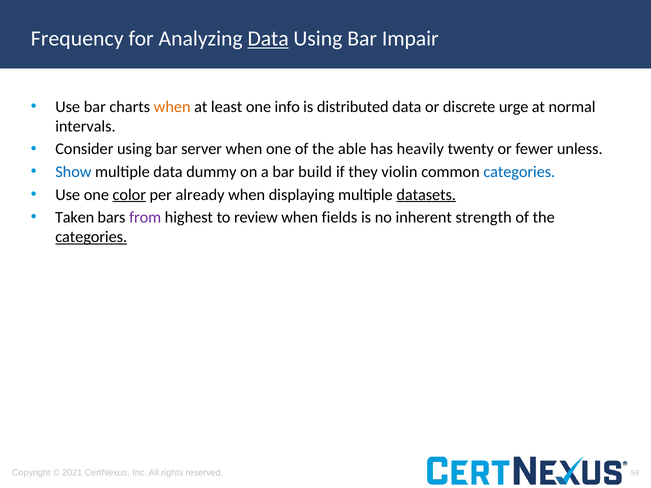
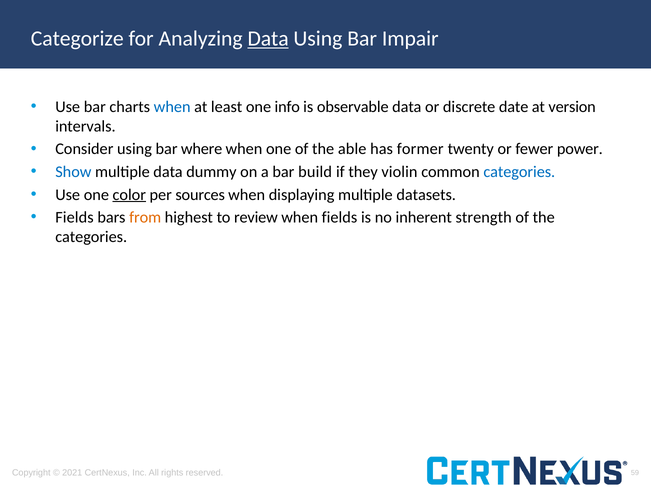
Frequency: Frequency -> Categorize
when at (172, 107) colour: orange -> blue
distributed: distributed -> observable
urge: urge -> date
normal: normal -> version
server: server -> where
heavily: heavily -> former
unless: unless -> power
already: already -> sources
datasets underline: present -> none
Taken at (75, 218): Taken -> Fields
from colour: purple -> orange
categories at (91, 237) underline: present -> none
